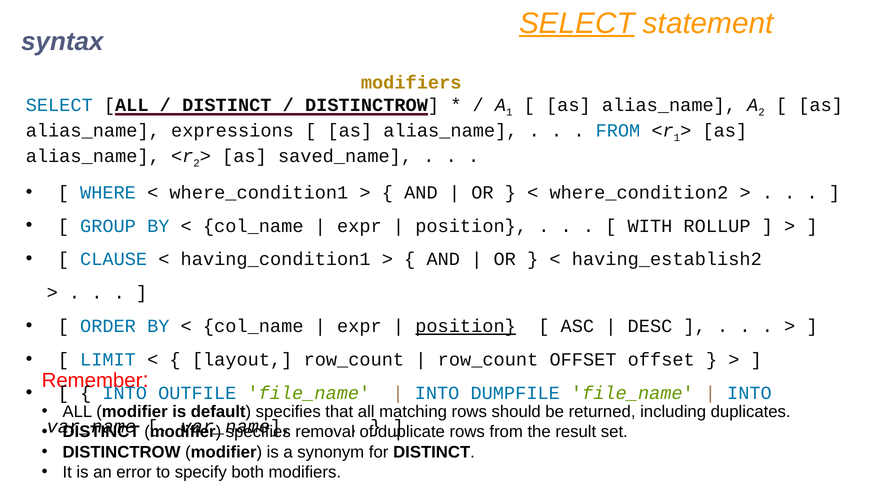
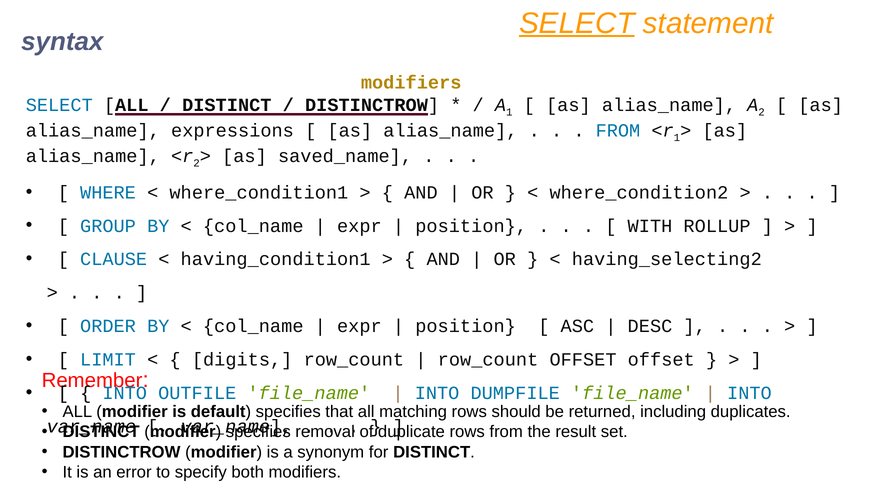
having_establish2: having_establish2 -> having_selecting2
position at (466, 326) underline: present -> none
layout: layout -> digits
